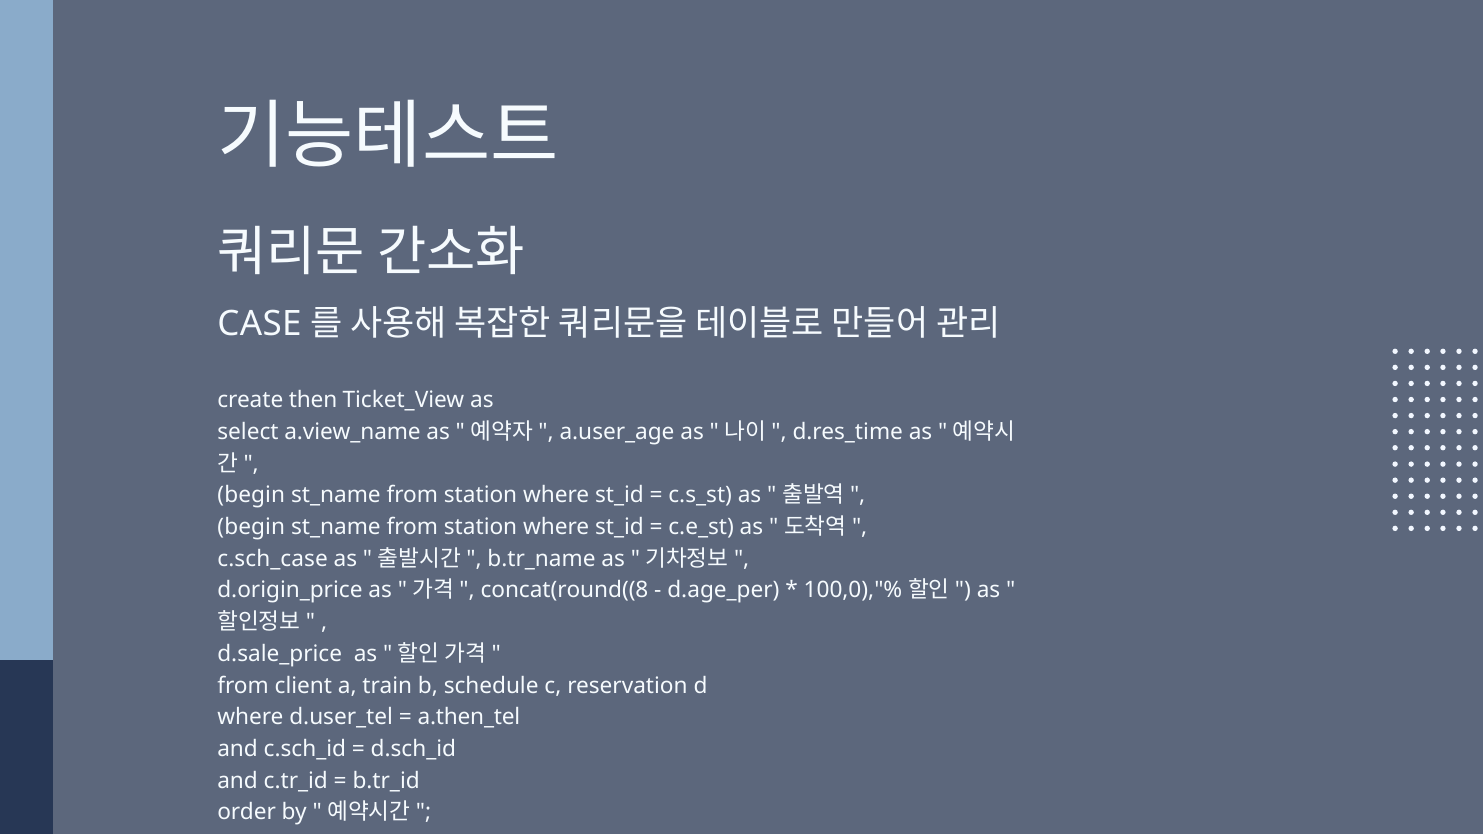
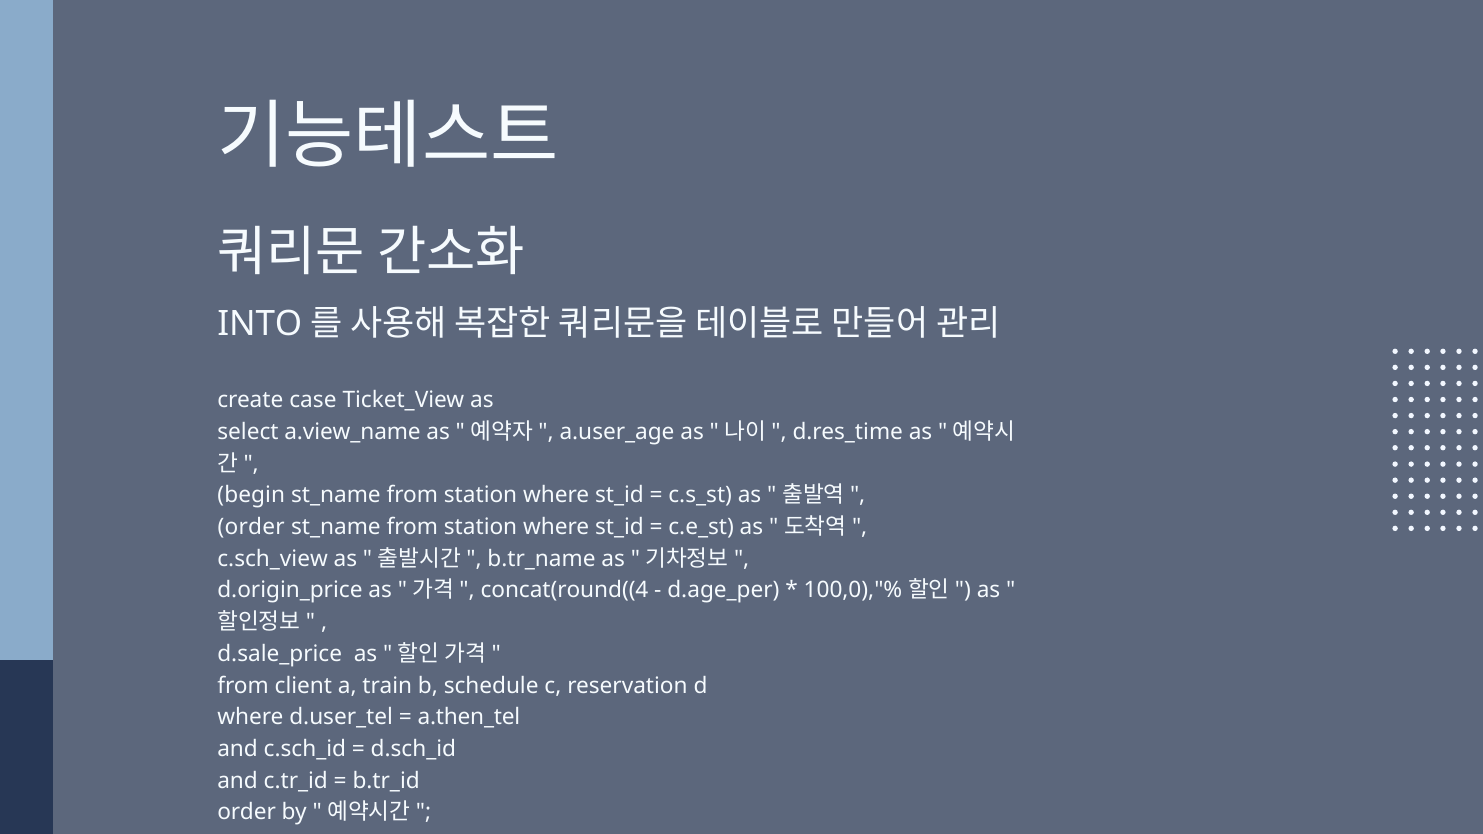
CASE: CASE -> INTO
then: then -> case
begin at (251, 527): begin -> order
c.sch_case: c.sch_case -> c.sch_view
concat(round((8: concat(round((8 -> concat(round((4
